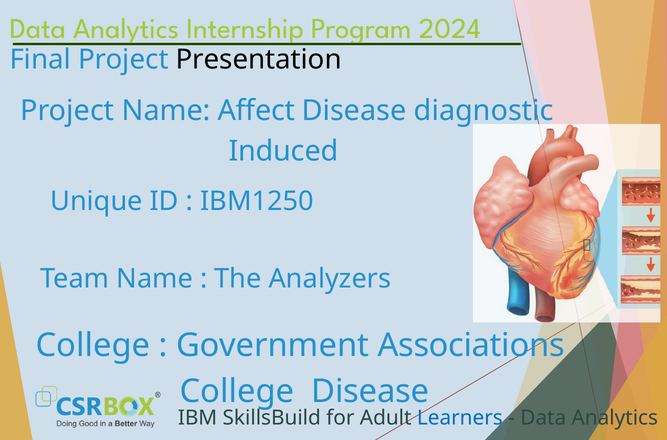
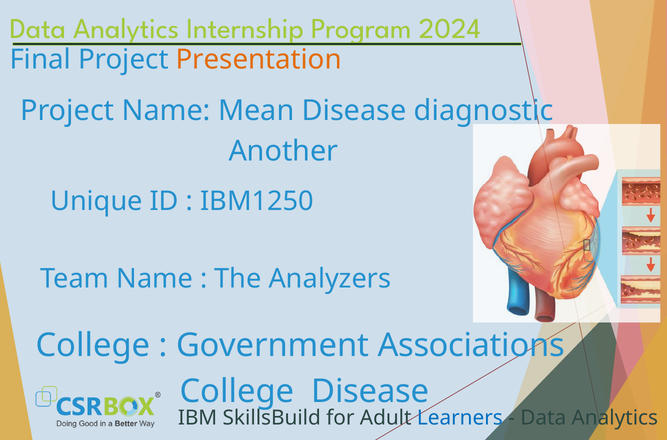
Presentation colour: black -> orange
Affect: Affect -> Mean
Induced: Induced -> Another
